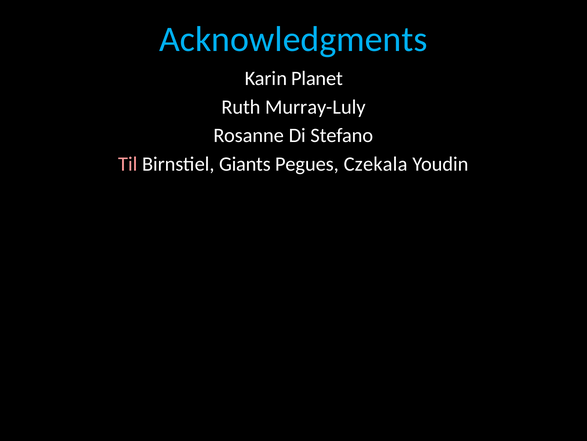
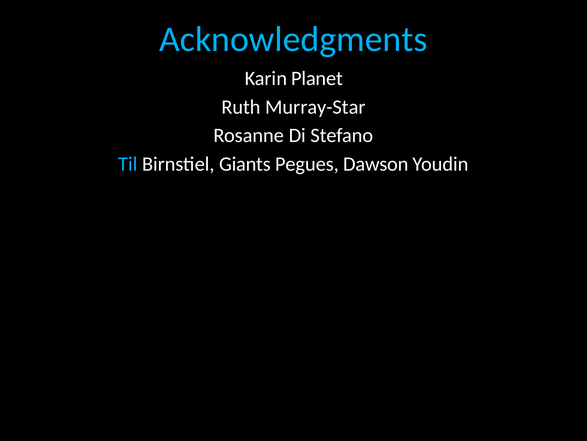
Murray-Luly: Murray-Luly -> Murray-Star
Til colour: pink -> light blue
Czekala: Czekala -> Dawson
